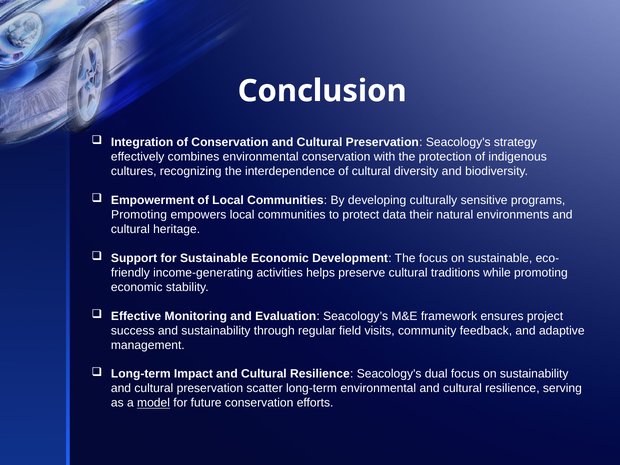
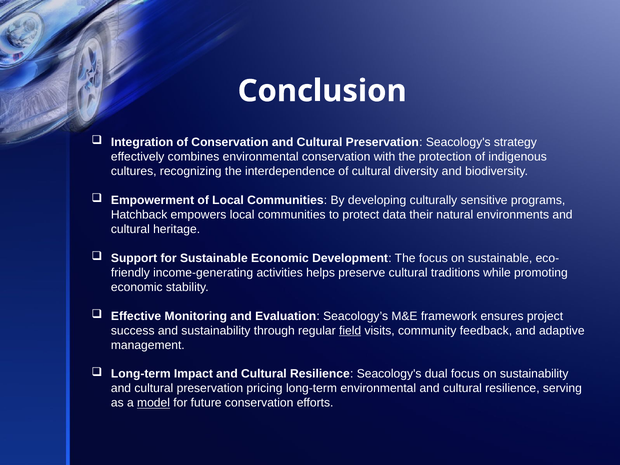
Promoting at (139, 215): Promoting -> Hatchback
field underline: none -> present
scatter: scatter -> pricing
